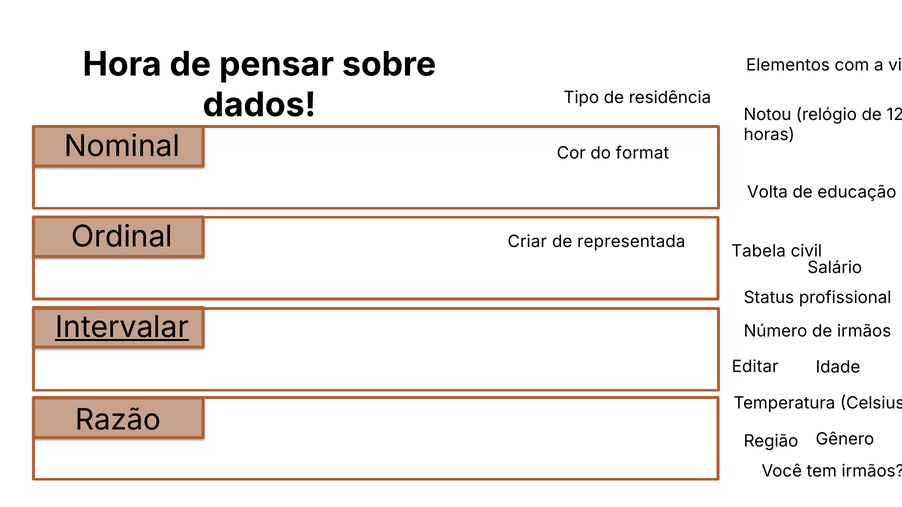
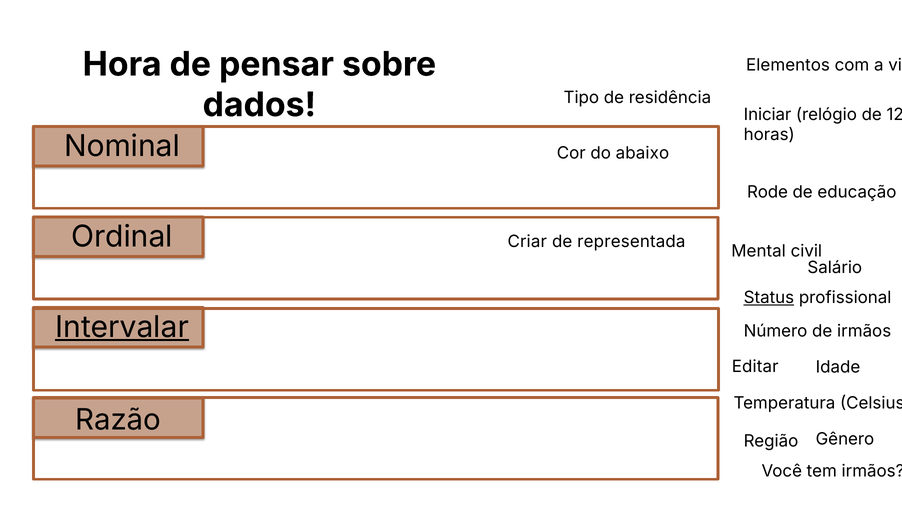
Notou: Notou -> Iniciar
format: format -> abaixo
Volta: Volta -> Rode
Tabela: Tabela -> Mental
Status underline: none -> present
